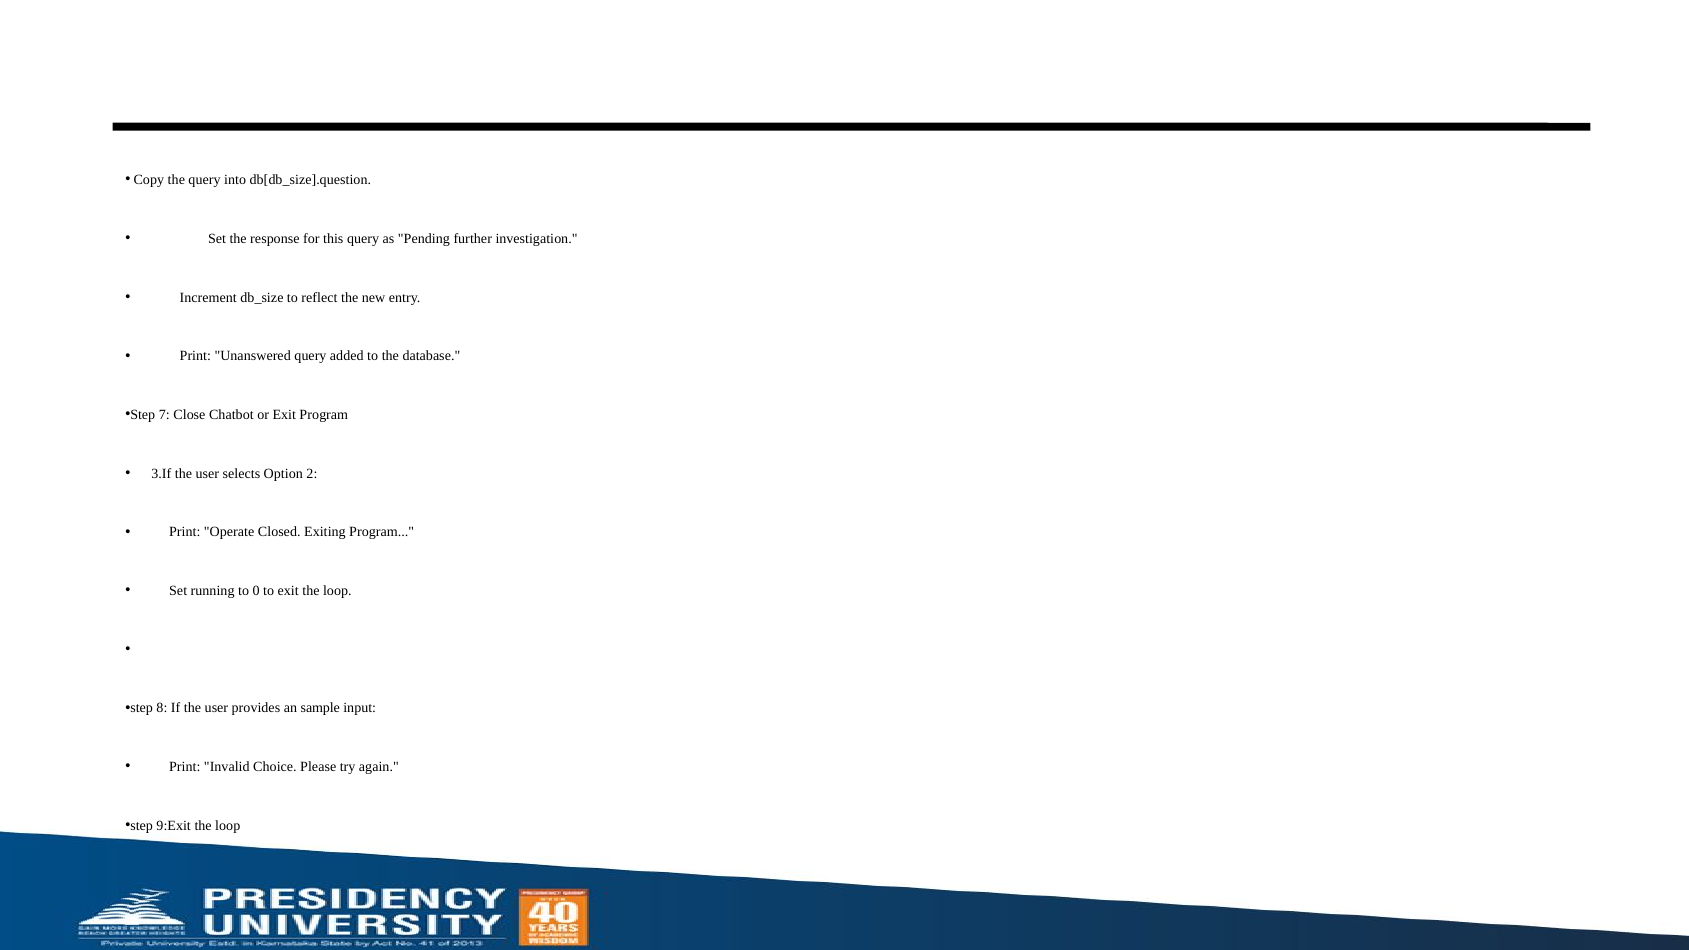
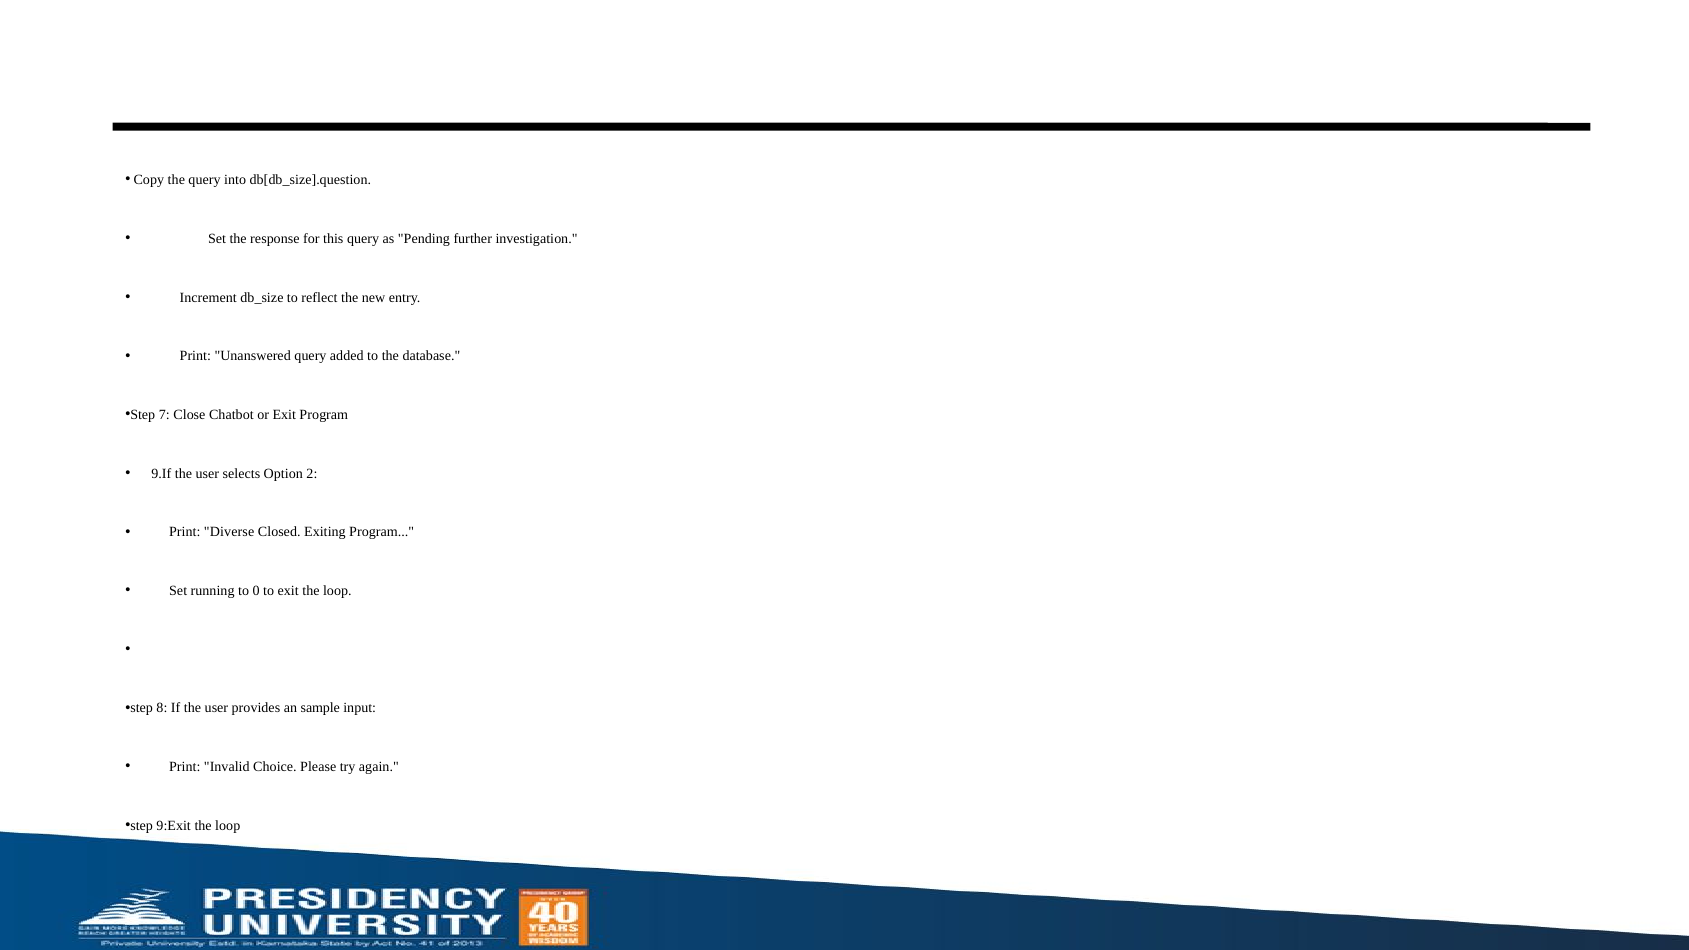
3.If: 3.If -> 9.If
Operate: Operate -> Diverse
